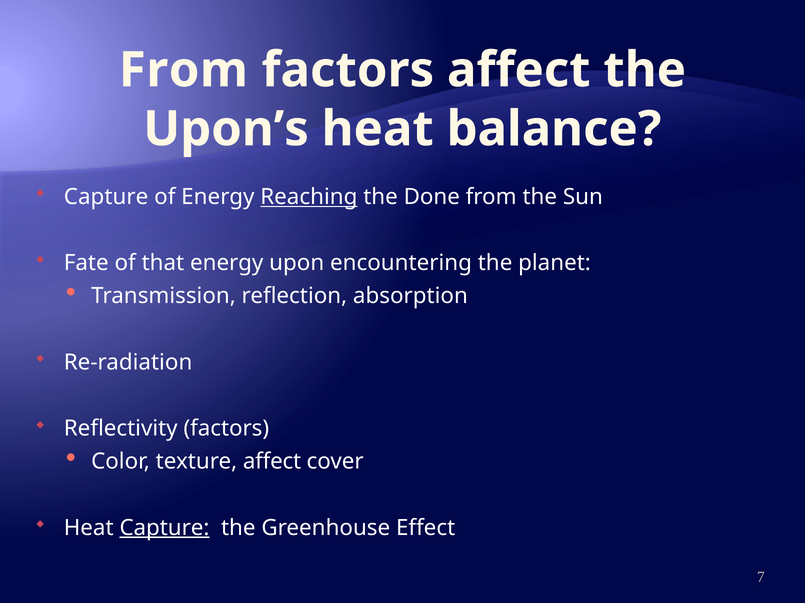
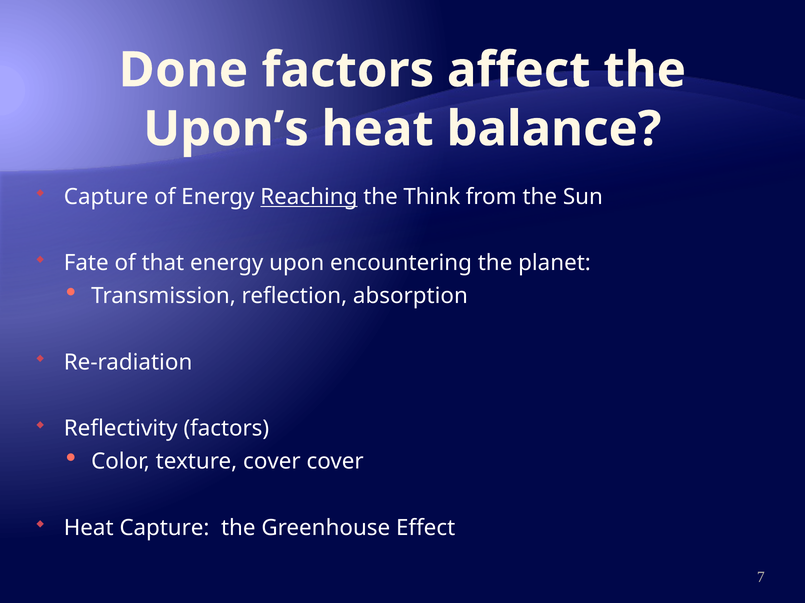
From at (183, 70): From -> Done
Done: Done -> Think
texture affect: affect -> cover
Capture at (164, 528) underline: present -> none
